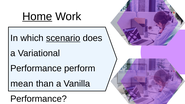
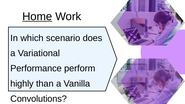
scenario underline: present -> none
mean: mean -> highly
Performance at (39, 99): Performance -> Convolutions
